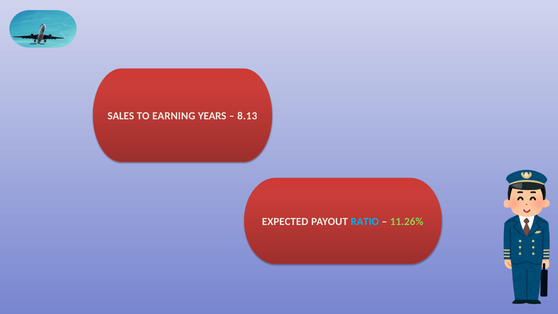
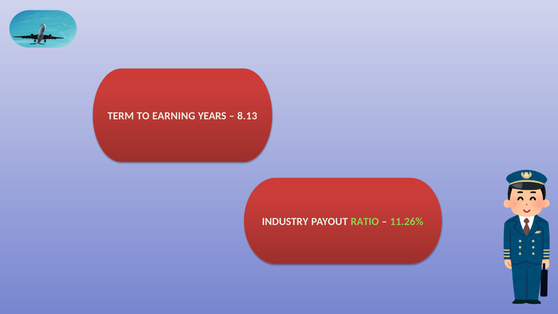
SALES: SALES -> TERM
EXPECTED: EXPECTED -> INDUSTRY
RATIO colour: light blue -> light green
